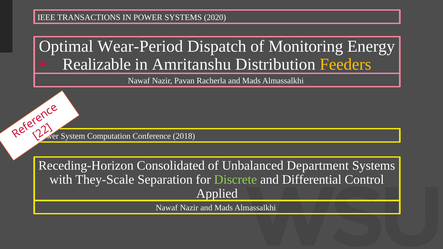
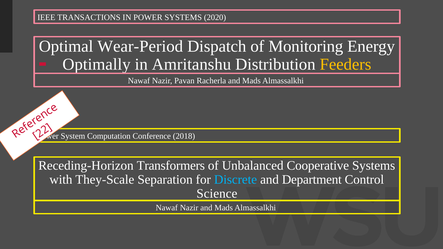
Realizable: Realizable -> Optimally
Consolidated: Consolidated -> Transformers
Department: Department -> Cooperative
Discrete colour: light green -> light blue
Differential: Differential -> Department
Applied: Applied -> Science
